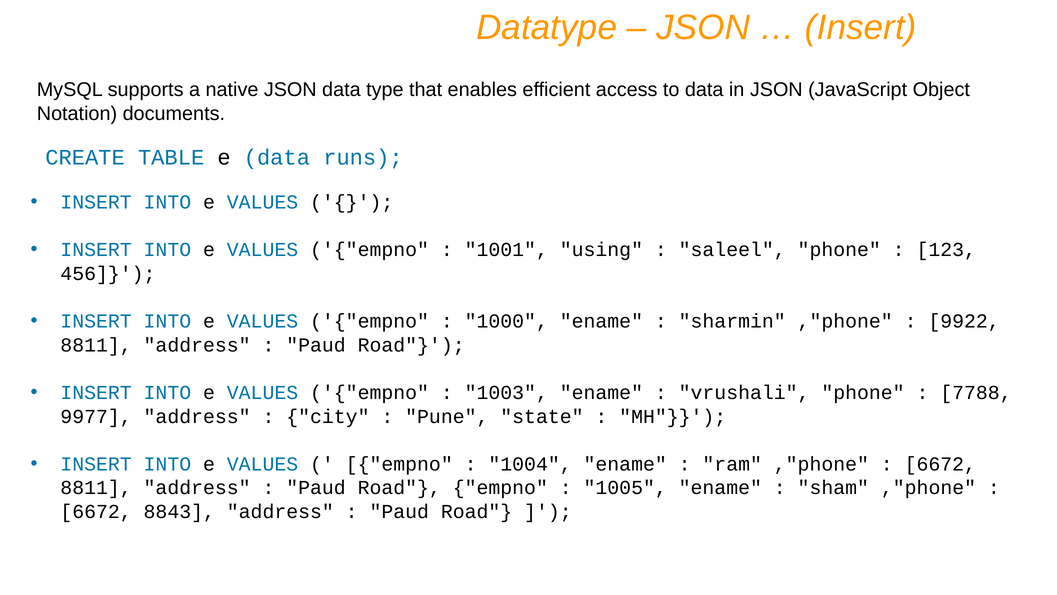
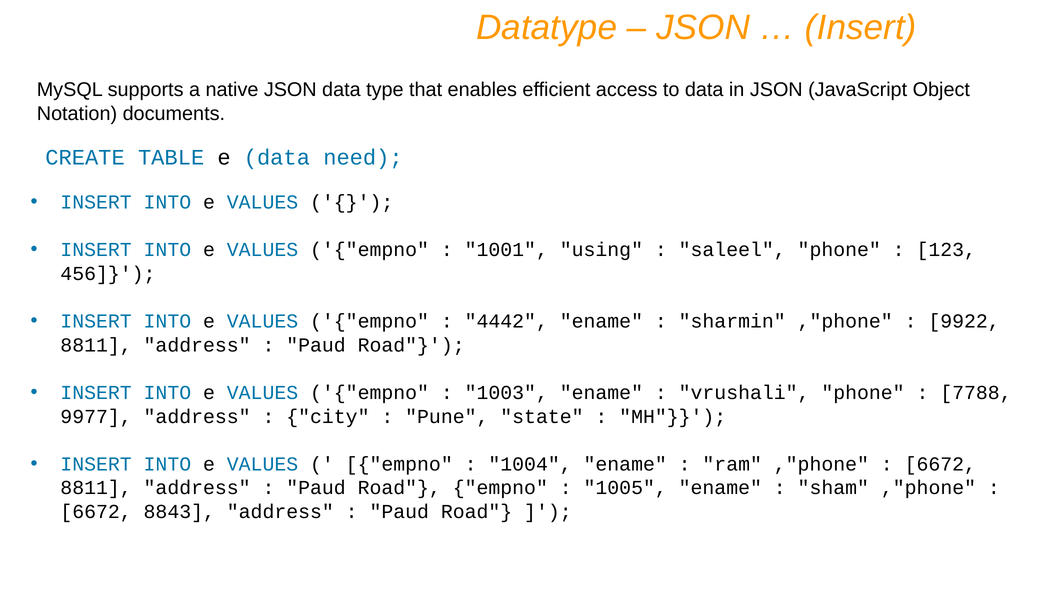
runs: runs -> need
1000: 1000 -> 4442
